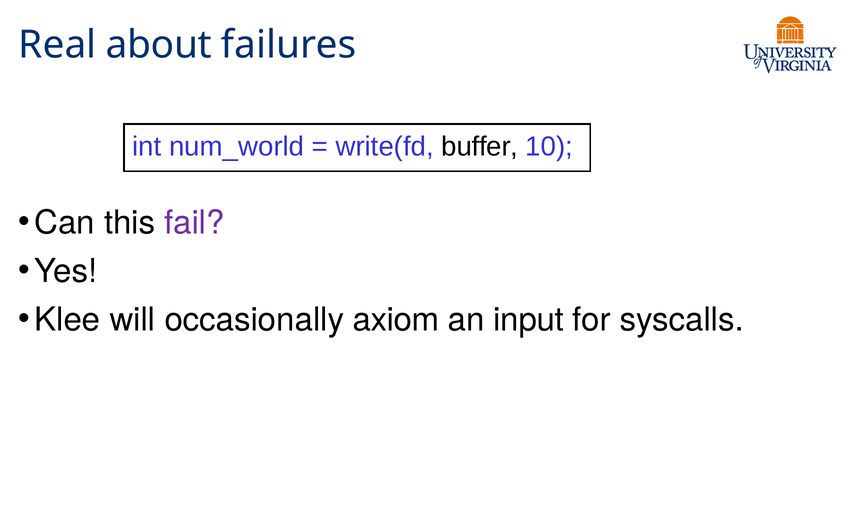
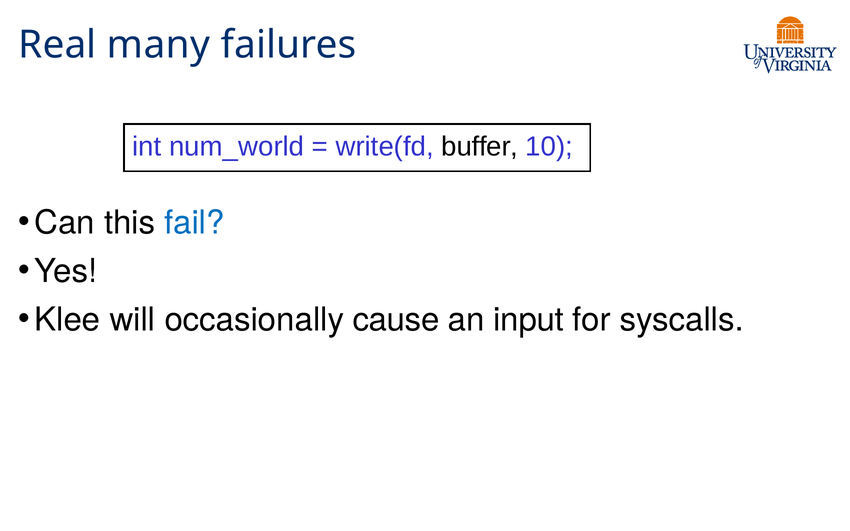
about: about -> many
fail colour: purple -> blue
axiom: axiom -> cause
